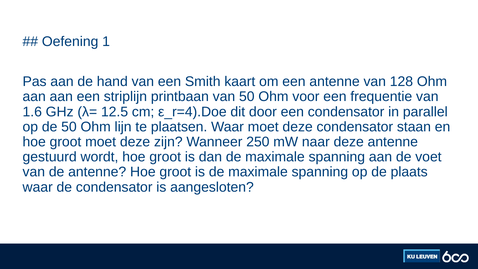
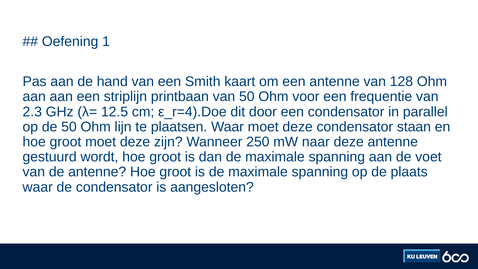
1.6: 1.6 -> 2.3
